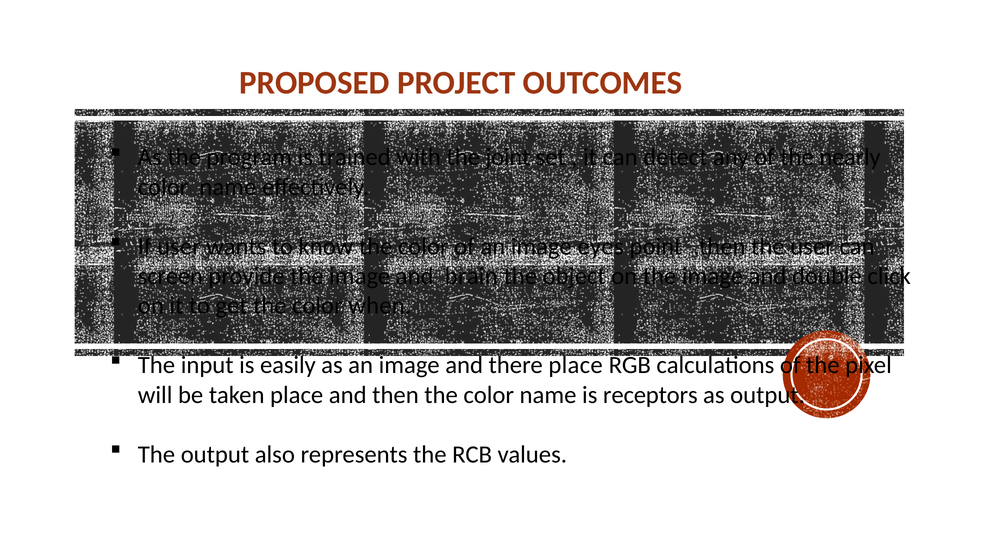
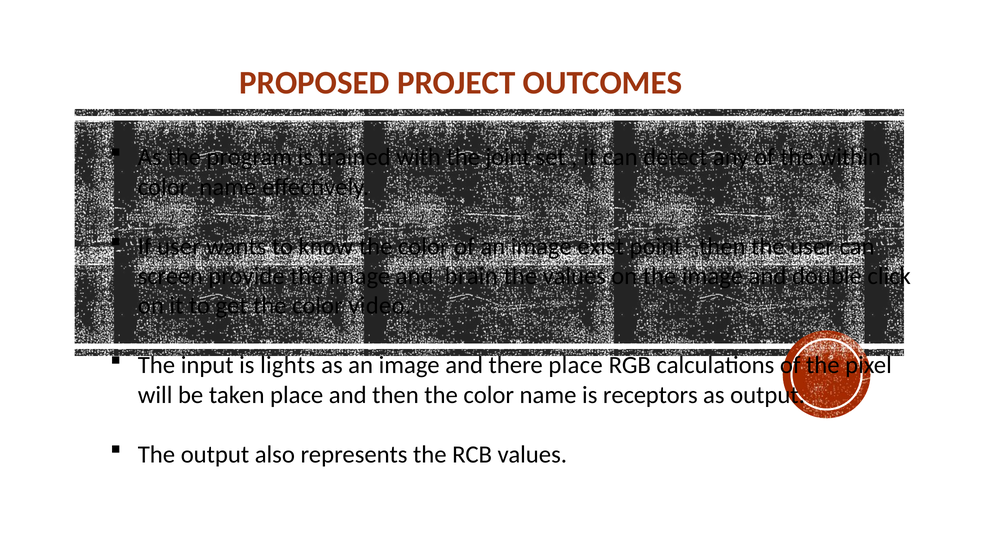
nearly: nearly -> within
eyes: eyes -> exist
the object: object -> values
when: when -> video
easily: easily -> lights
